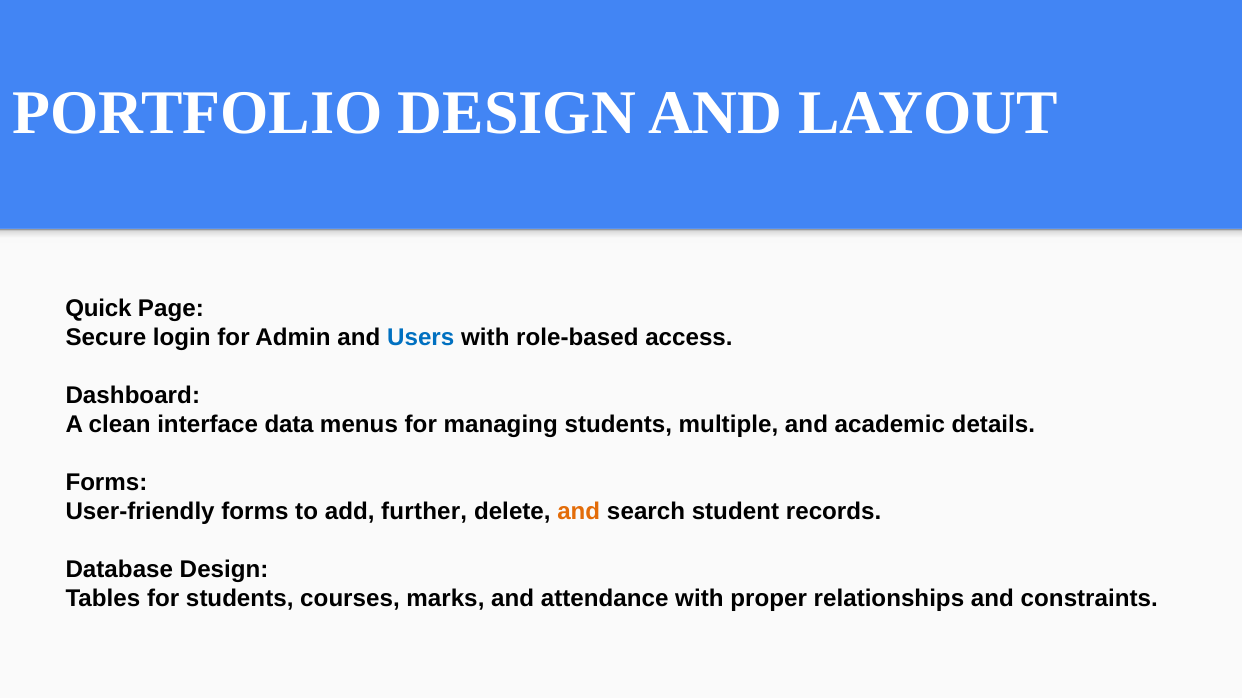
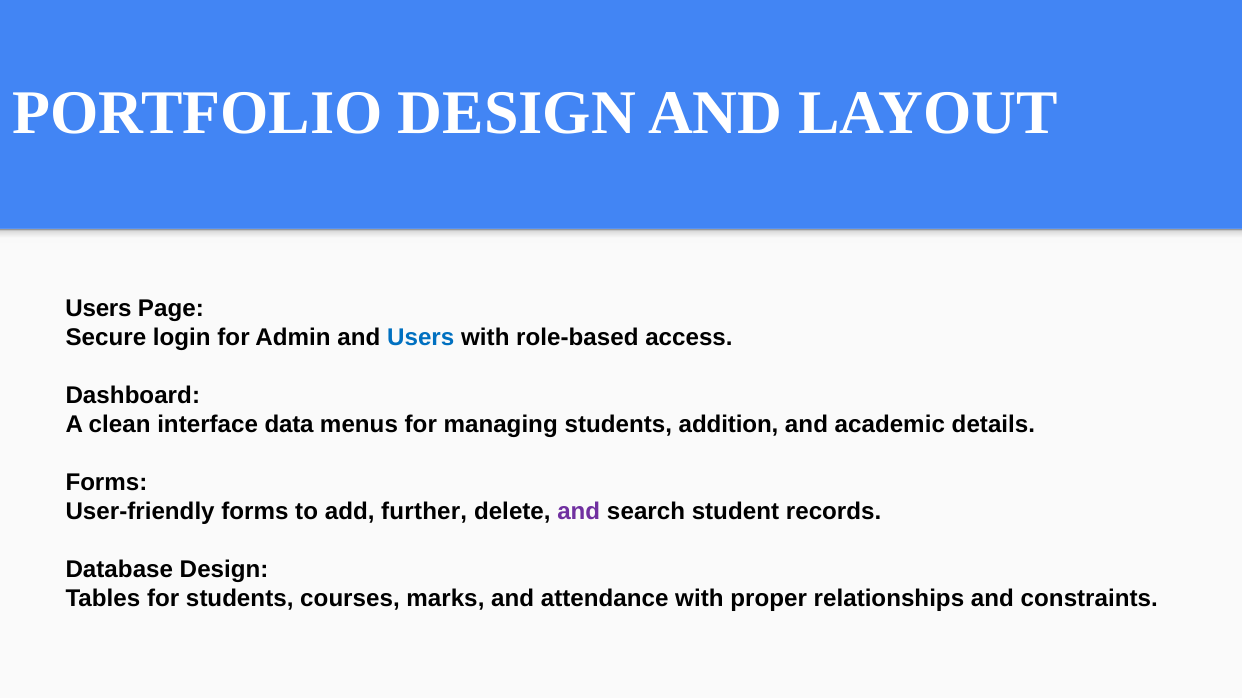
Quick at (98, 309): Quick -> Users
multiple: multiple -> addition
and at (579, 512) colour: orange -> purple
